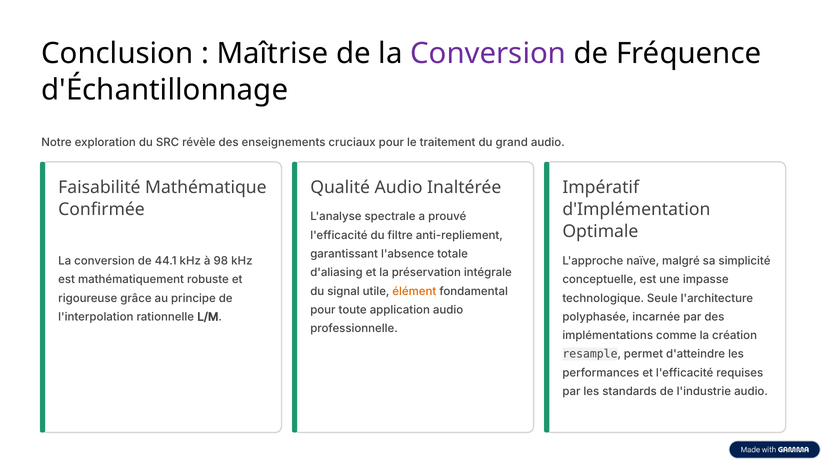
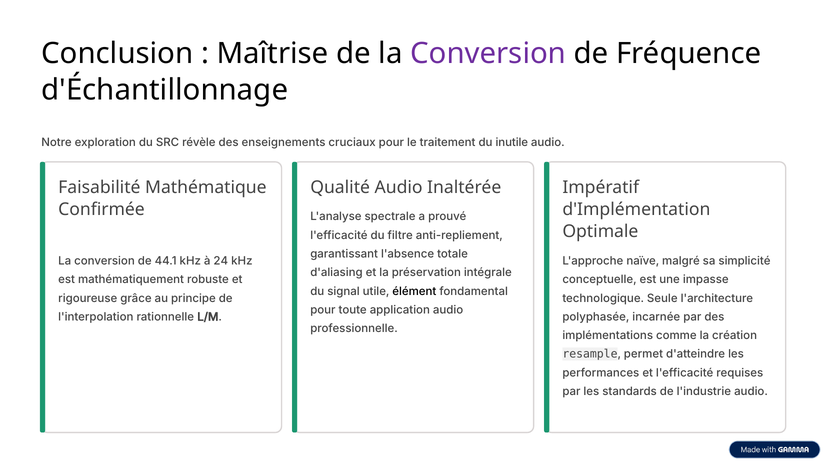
grand: grand -> inutile
98: 98 -> 24
élément colour: orange -> black
